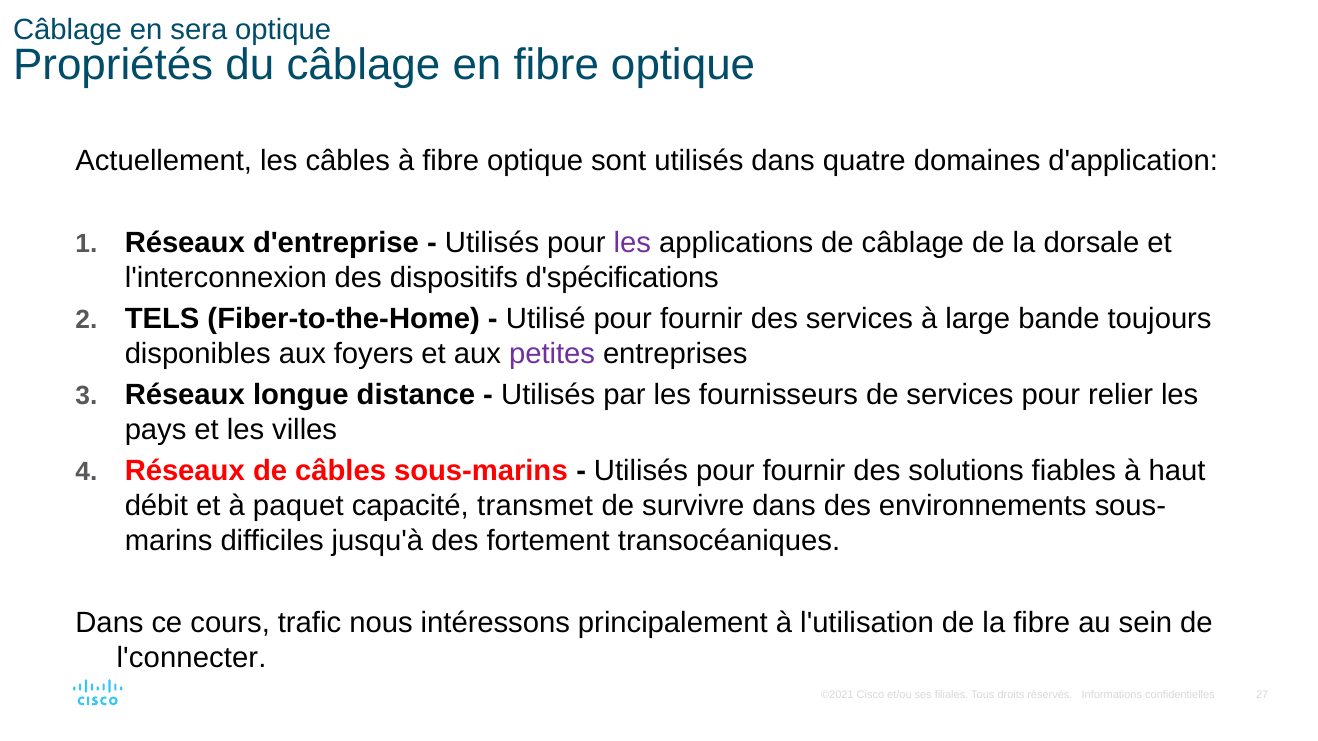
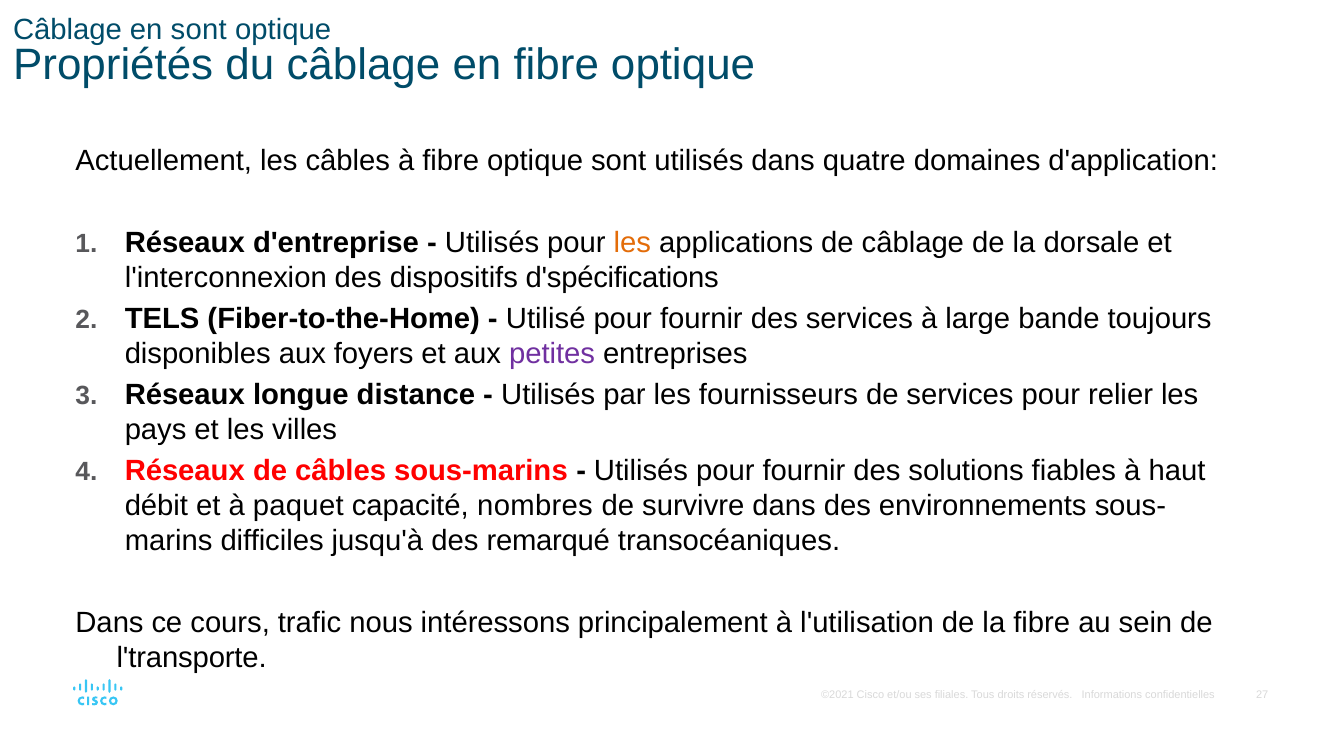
en sera: sera -> sont
les at (632, 243) colour: purple -> orange
transmet: transmet -> nombres
fortement: fortement -> remarqué
l'connecter: l'connecter -> l'transporte
